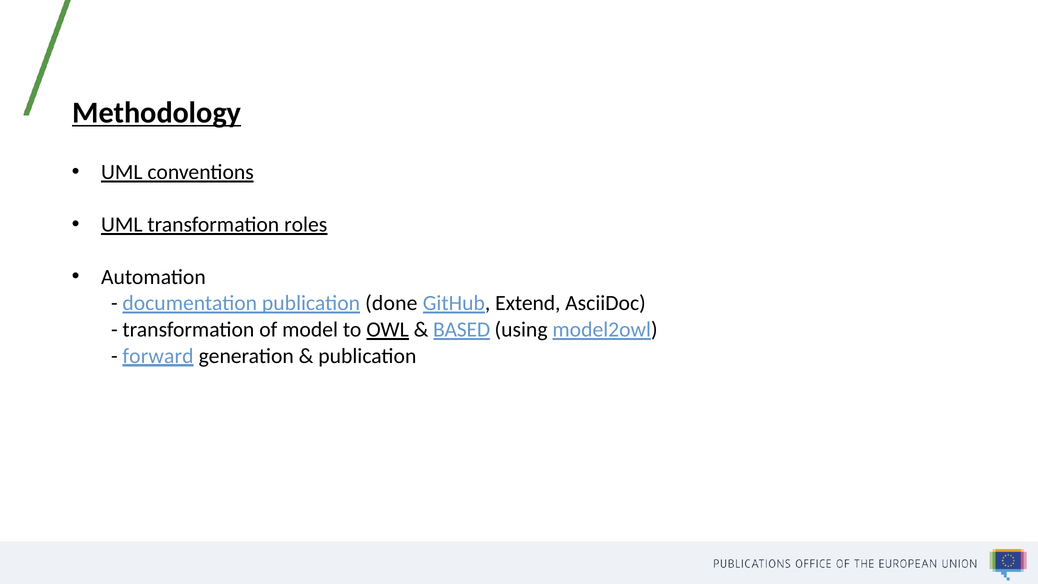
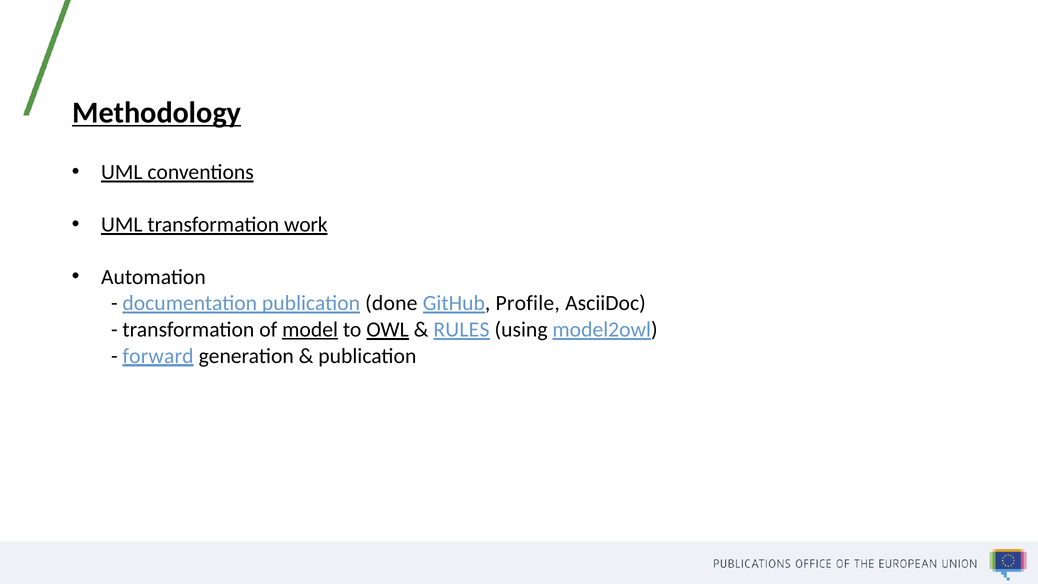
roles: roles -> work
Extend: Extend -> Profile
model underline: none -> present
BASED: BASED -> RULES
